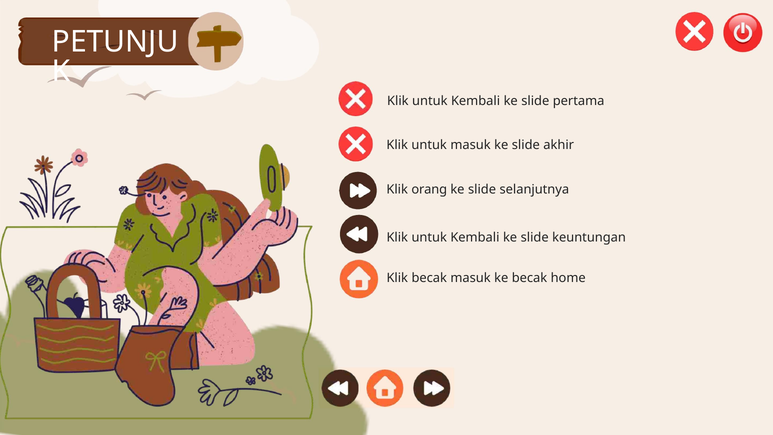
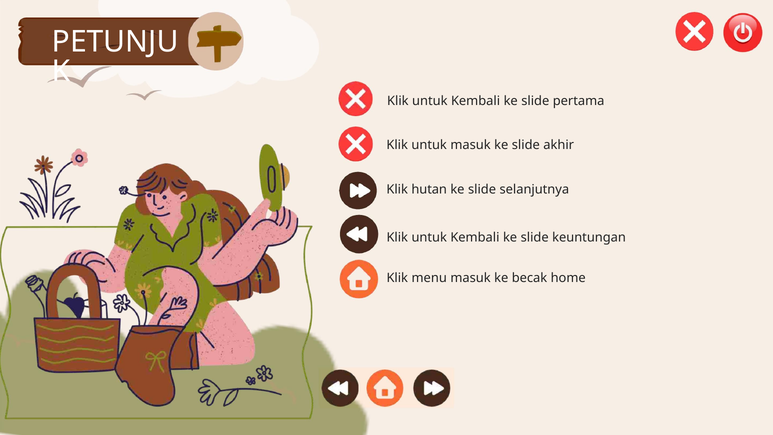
orang: orang -> hutan
Klik becak: becak -> menu
